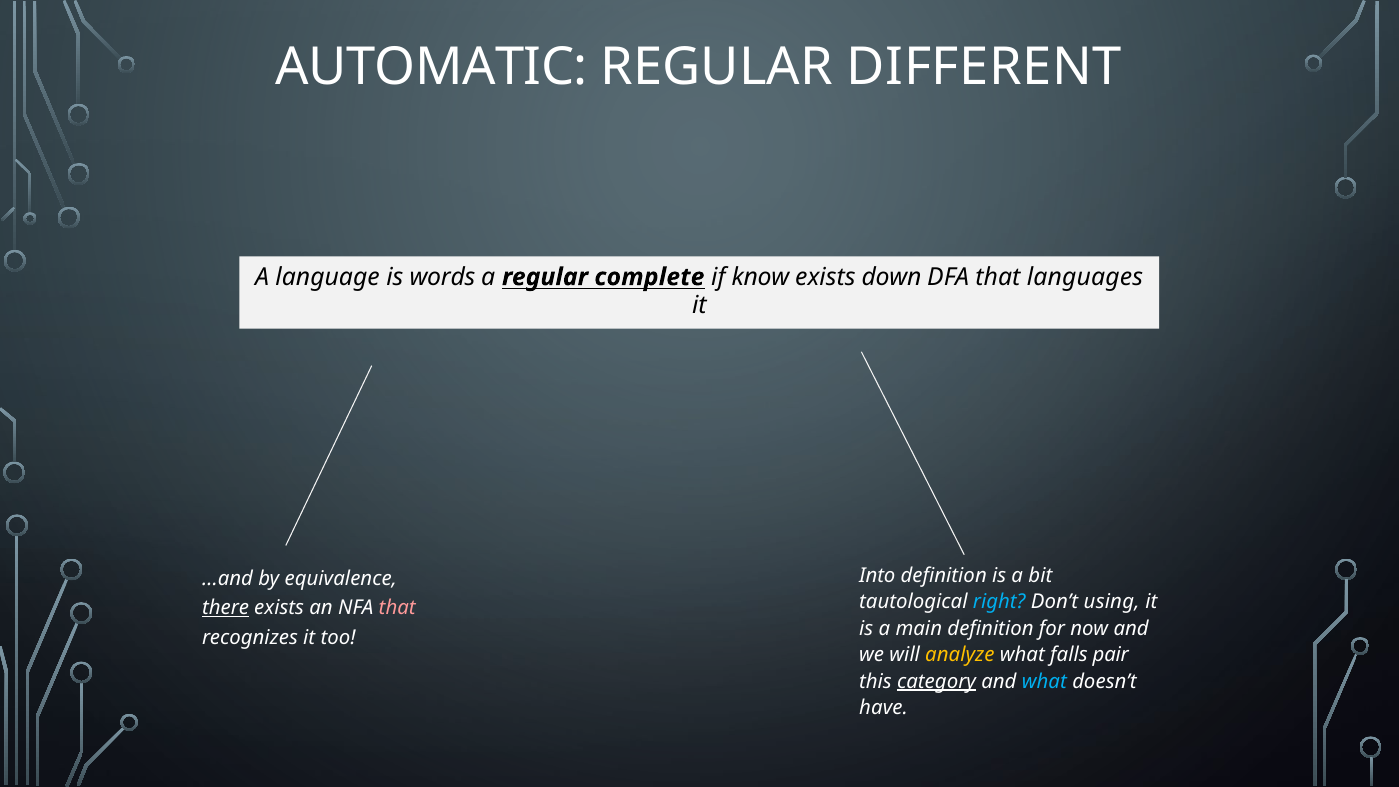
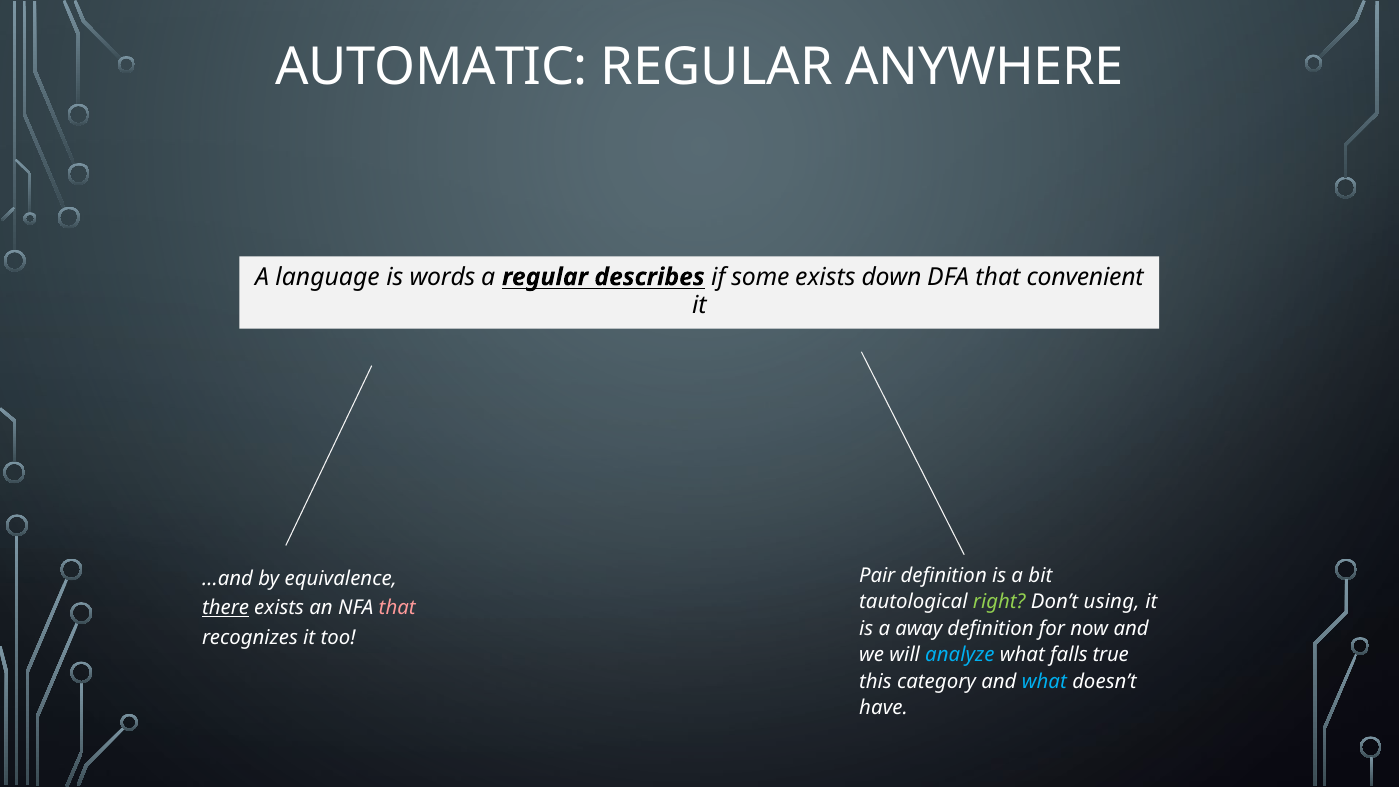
DIFFERENT: DIFFERENT -> ANYWHERE
complete: complete -> describes
know: know -> some
languages: languages -> convenient
Into: Into -> Pair
right colour: light blue -> light green
main: main -> away
analyze colour: yellow -> light blue
pair: pair -> true
category underline: present -> none
